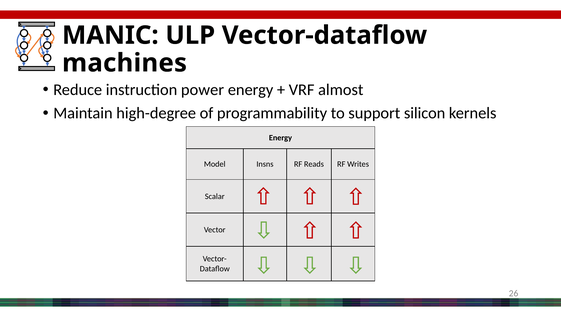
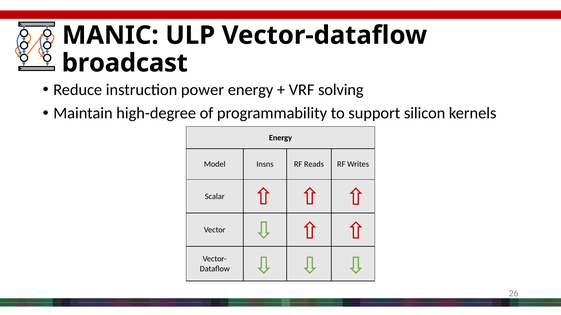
machines: machines -> broadcast
almost: almost -> solving
